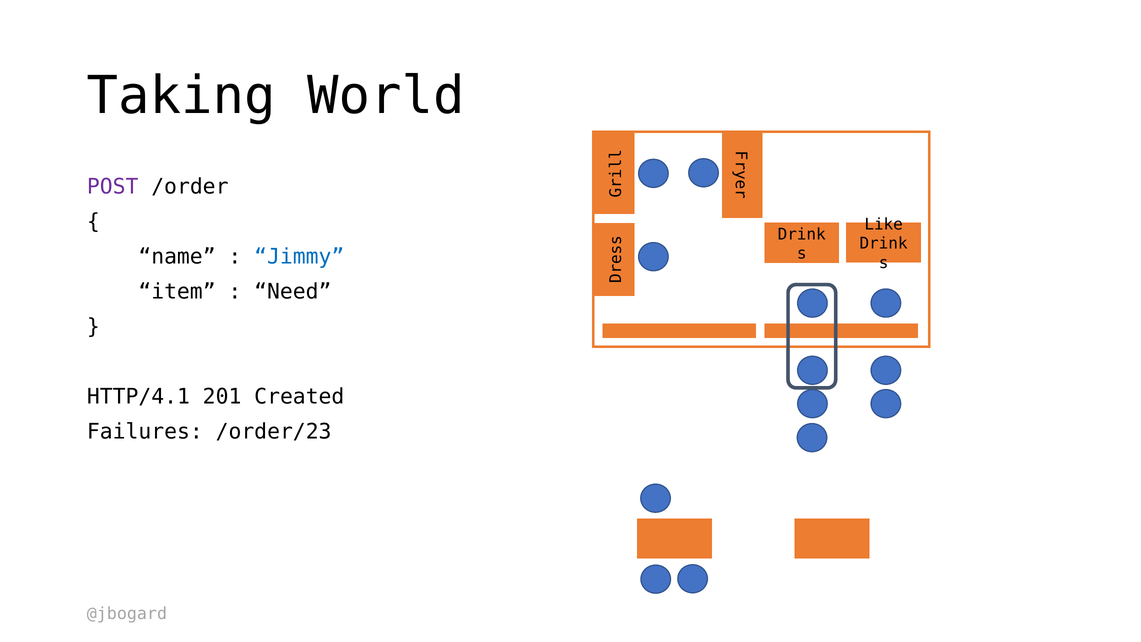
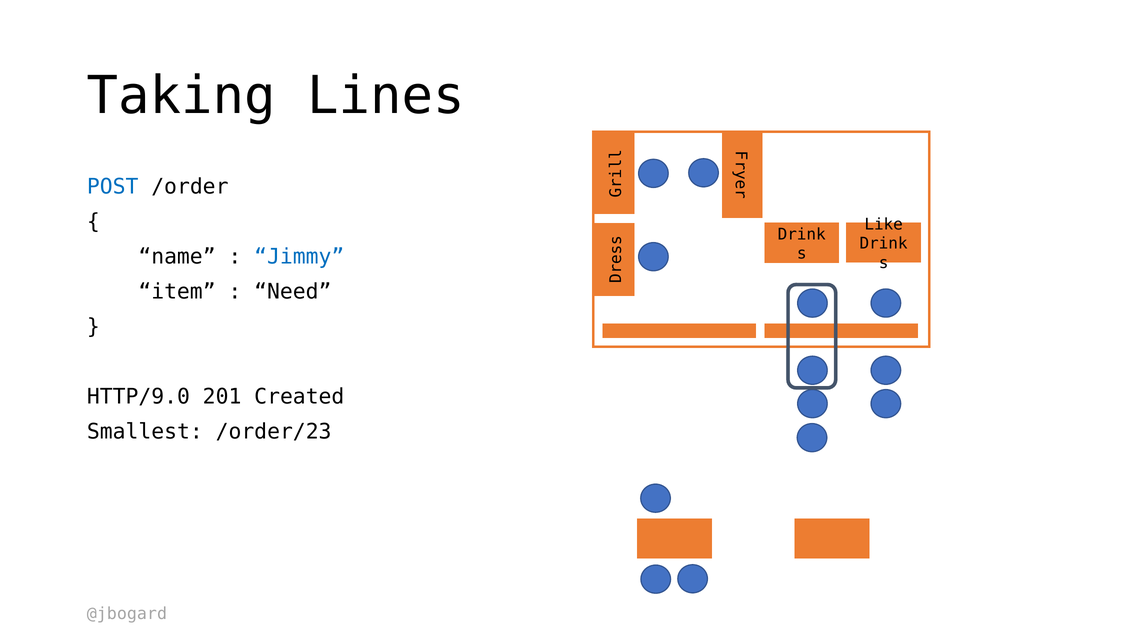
World: World -> Lines
POST colour: purple -> blue
HTTP/4.1: HTTP/4.1 -> HTTP/9.0
Failures: Failures -> Smallest
